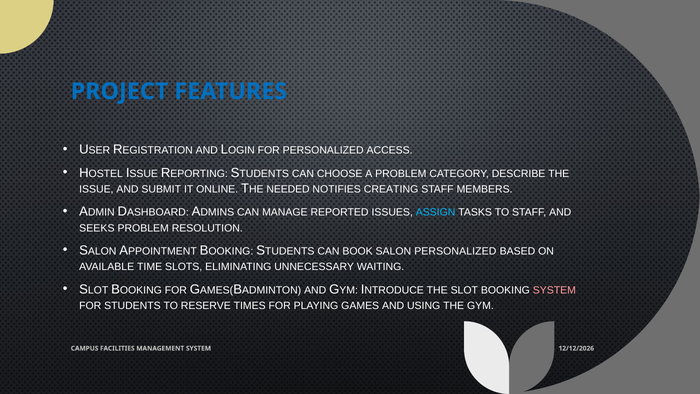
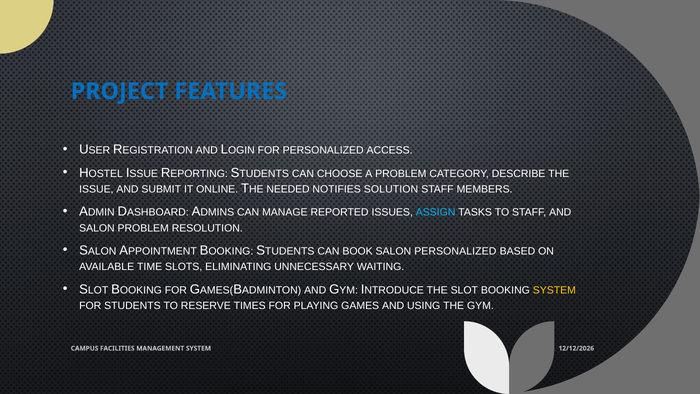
CREATING: CREATING -> SOLUTION
SEEKS at (97, 228): SEEKS -> SALON
SYSTEM at (554, 290) colour: pink -> yellow
